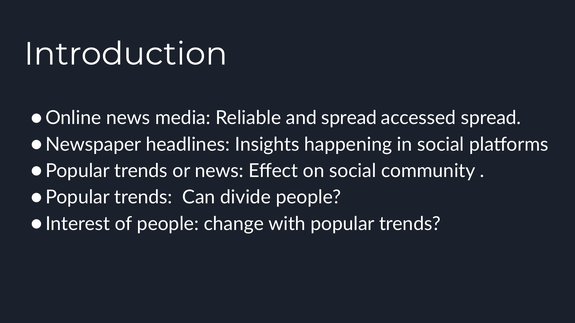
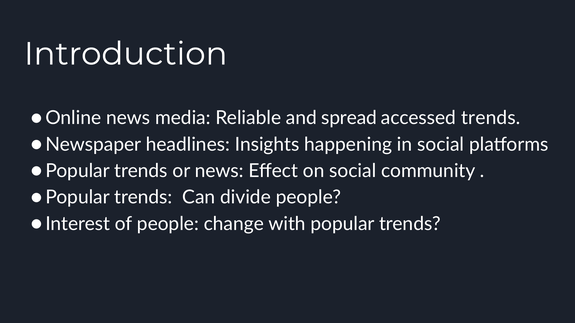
accessed spread: spread -> trends
